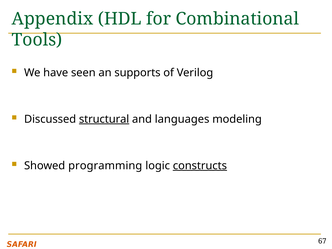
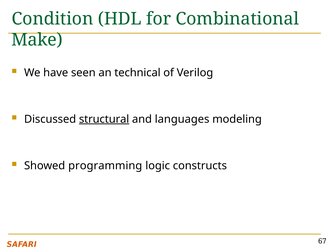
Appendix: Appendix -> Condition
Tools: Tools -> Make
supports: supports -> technical
constructs underline: present -> none
